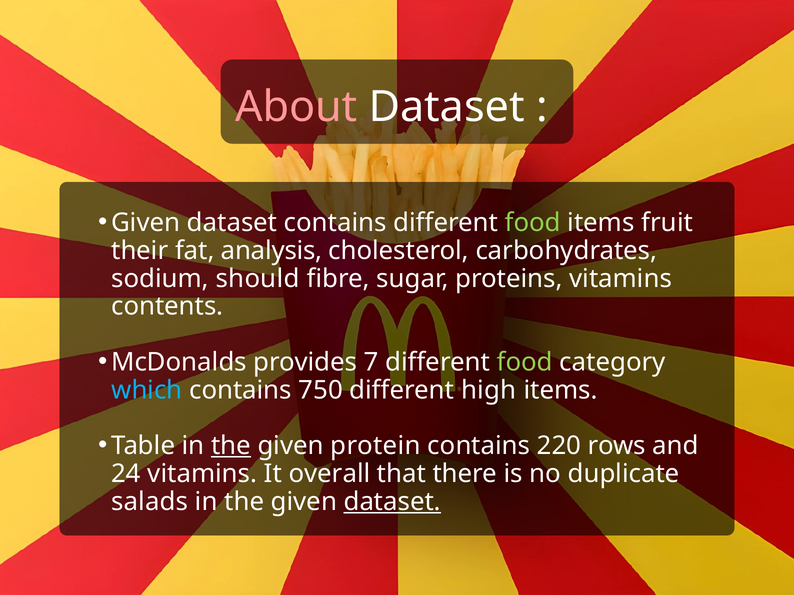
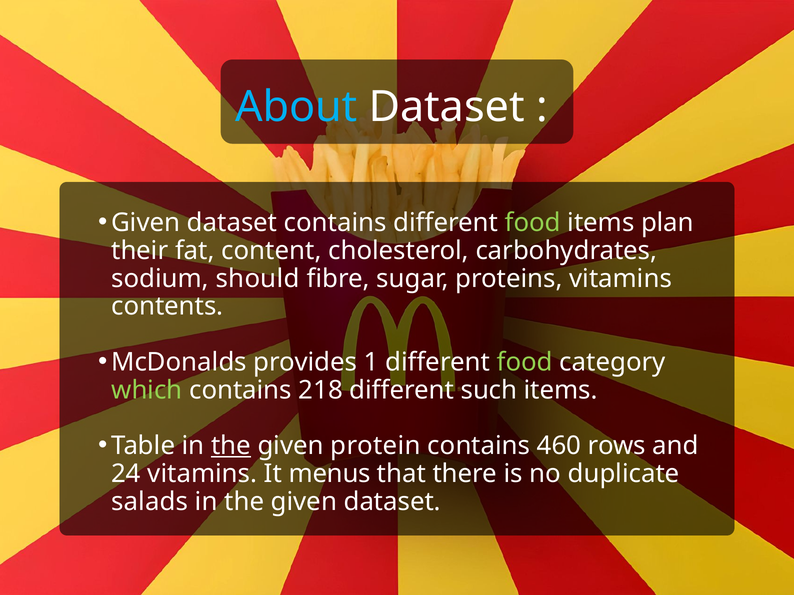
About colour: pink -> light blue
fruit: fruit -> plan
analysis: analysis -> content
7: 7 -> 1
which colour: light blue -> light green
750: 750 -> 218
high: high -> such
220: 220 -> 460
overall: overall -> menus
dataset at (392, 502) underline: present -> none
